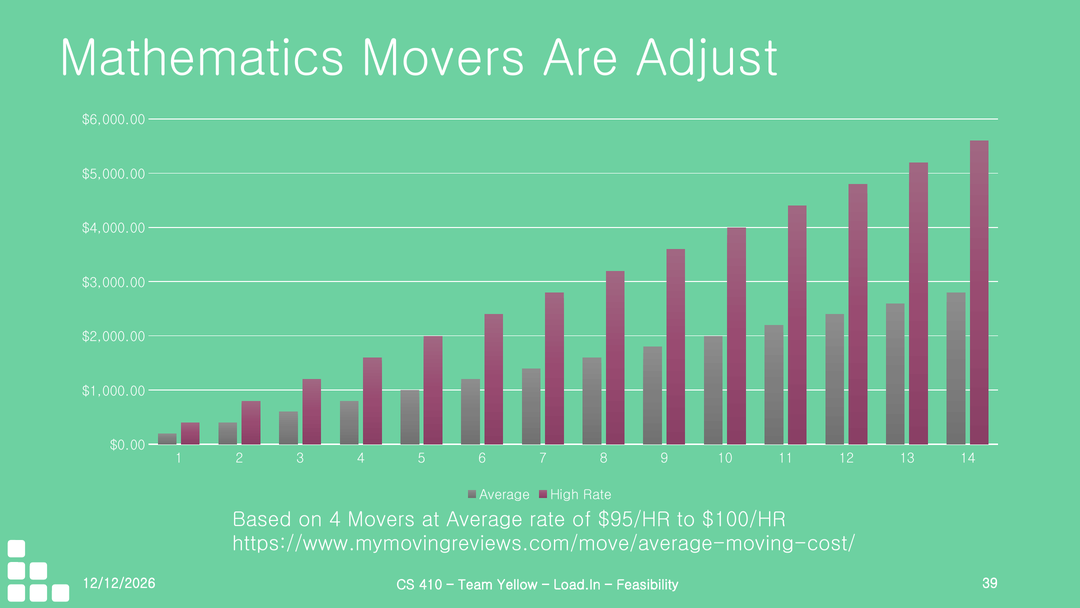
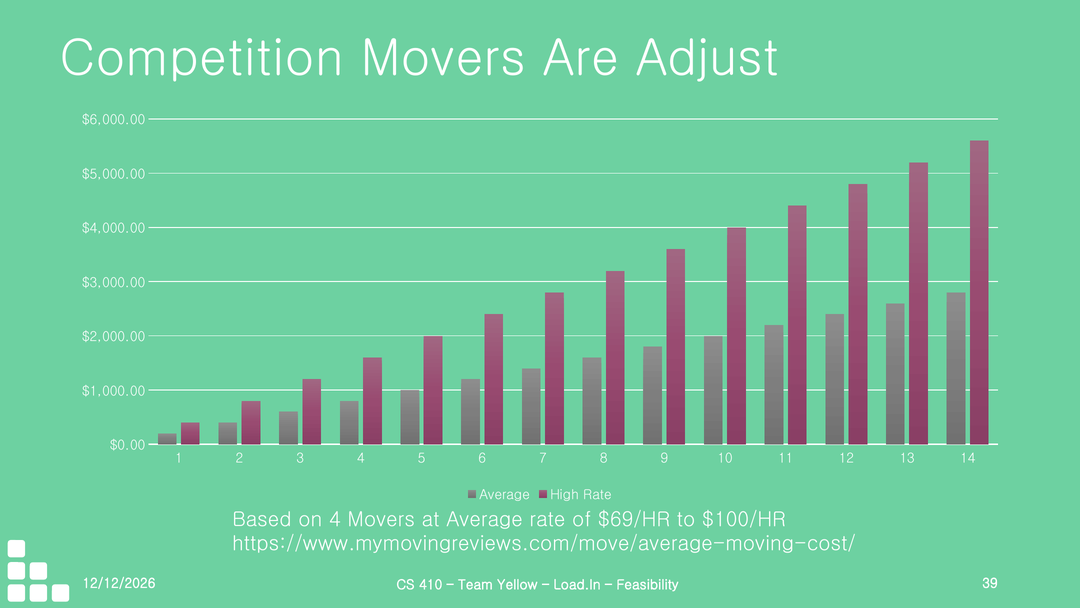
Mathematics: Mathematics -> Competition
$95/HR: $95/HR -> $69/HR
